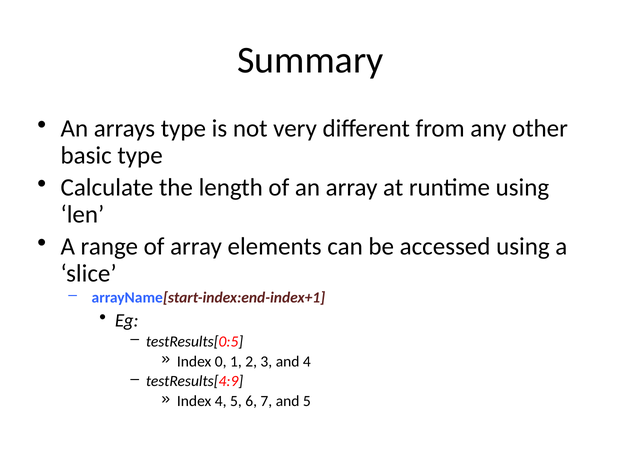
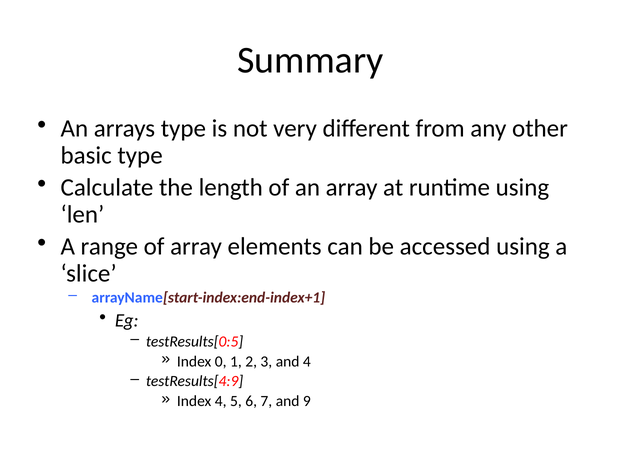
and 5: 5 -> 9
